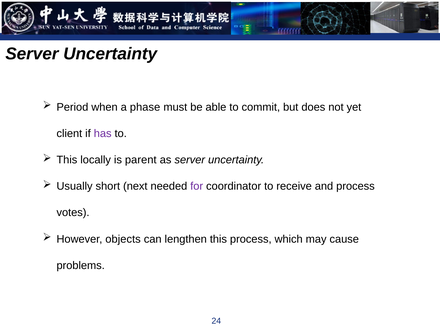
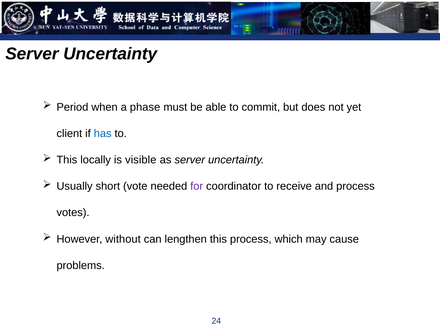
has colour: purple -> blue
parent: parent -> visible
next: next -> vote
objects: objects -> without
